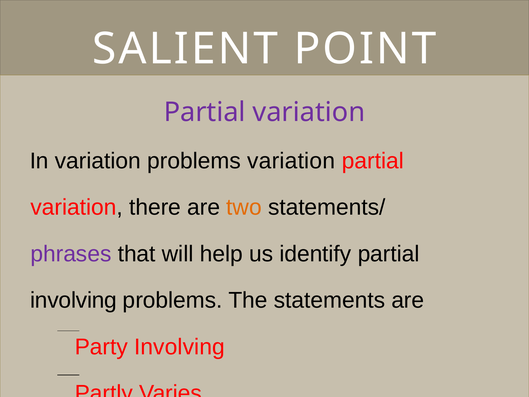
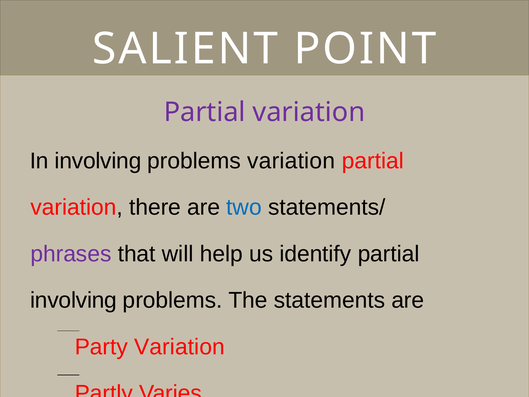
In variation: variation -> involving
two colour: orange -> blue
Party Involving: Involving -> Variation
